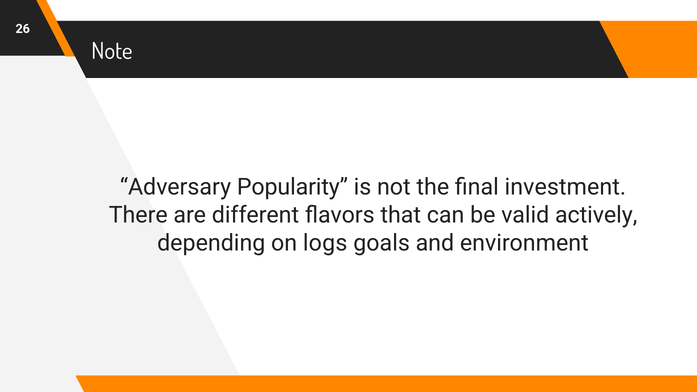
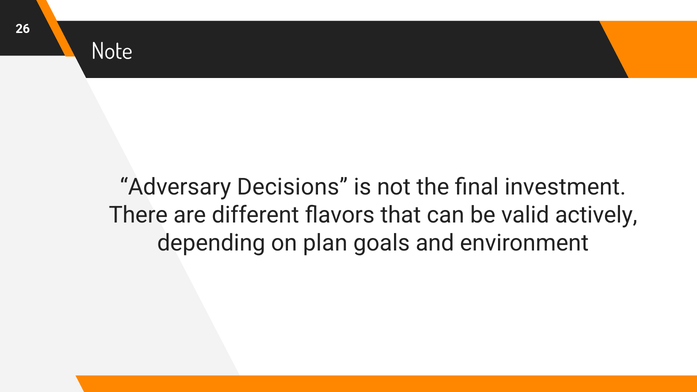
Popularity: Popularity -> Decisions
logs: logs -> plan
